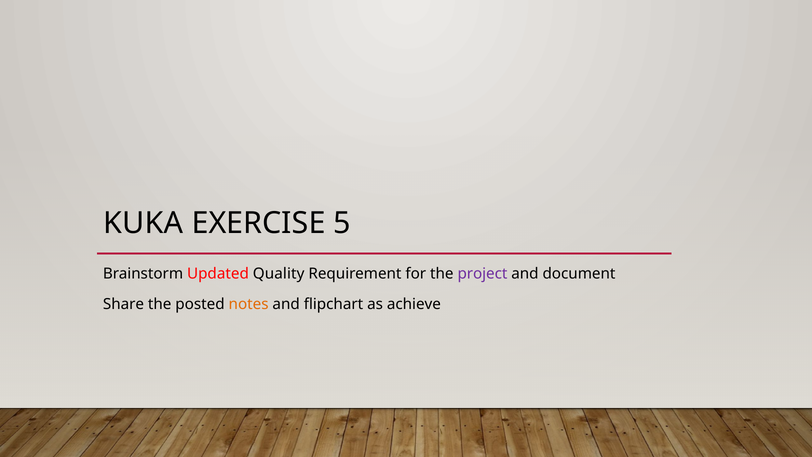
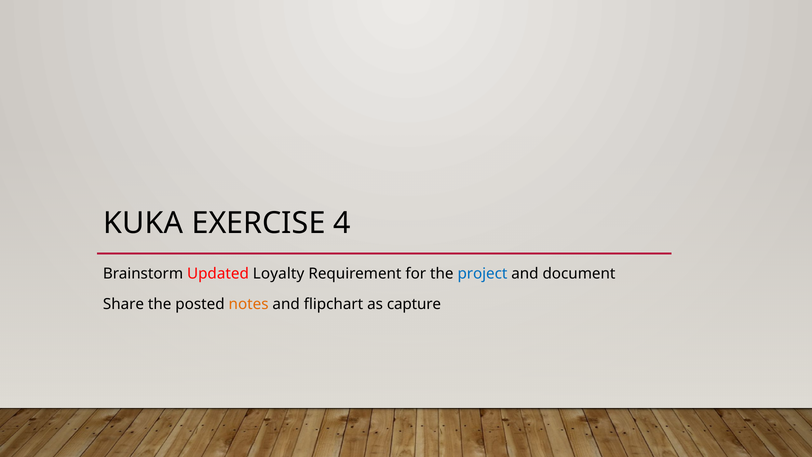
5: 5 -> 4
Quality: Quality -> Loyalty
project colour: purple -> blue
achieve: achieve -> capture
